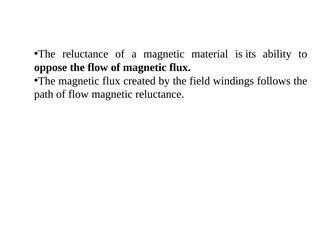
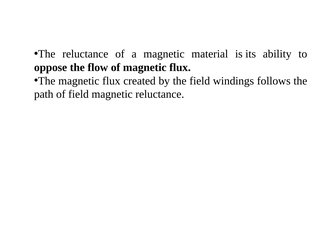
of flow: flow -> field
